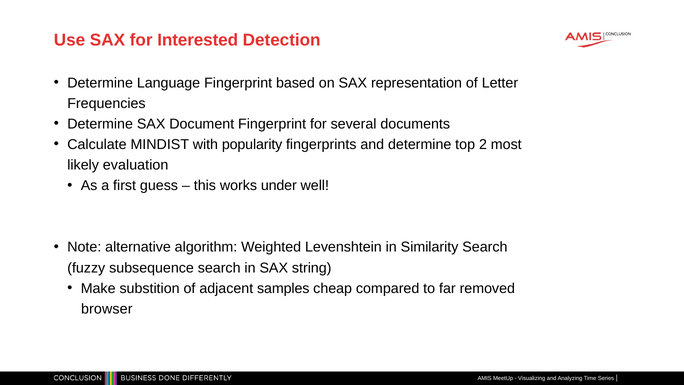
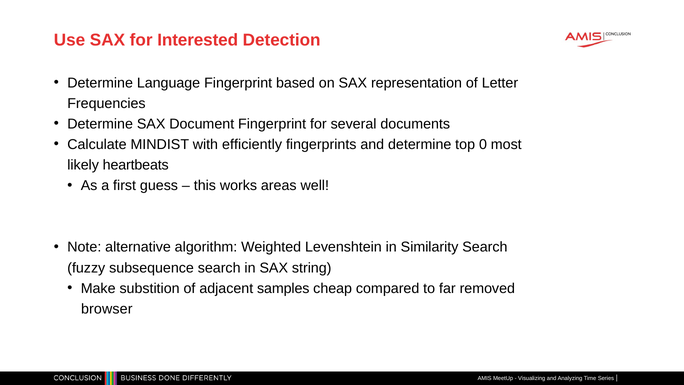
popularity: popularity -> efficiently
2: 2 -> 0
evaluation: evaluation -> heartbeats
under: under -> areas
